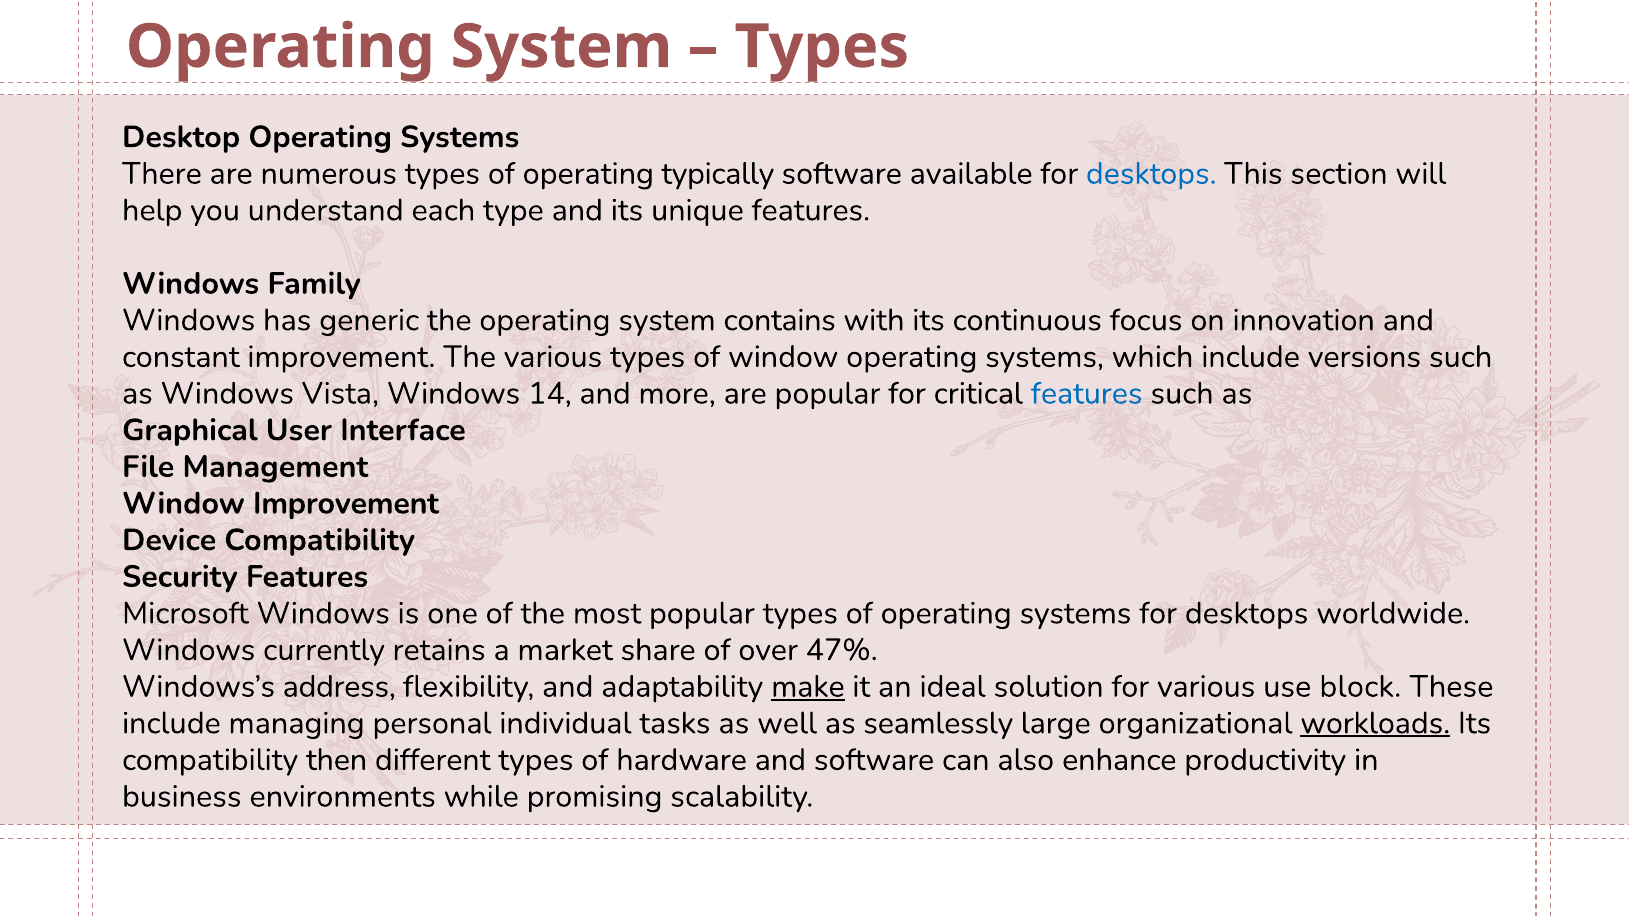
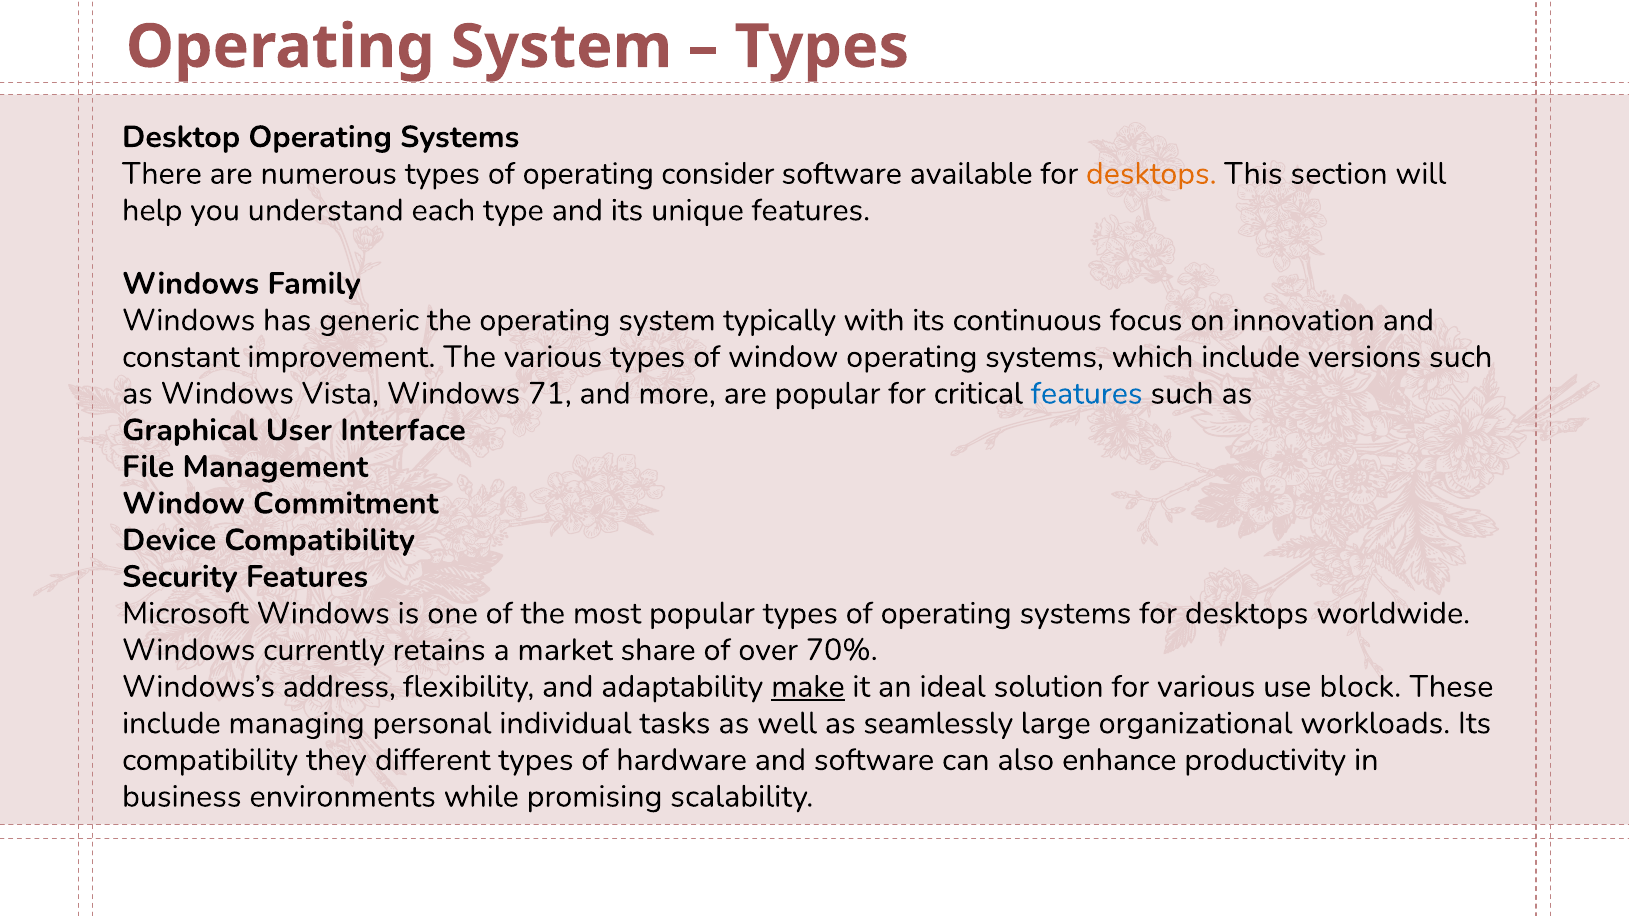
typically: typically -> consider
desktops at (1151, 174) colour: blue -> orange
contains: contains -> typically
14: 14 -> 71
Window Improvement: Improvement -> Commitment
47%: 47% -> 70%
workloads underline: present -> none
then: then -> they
